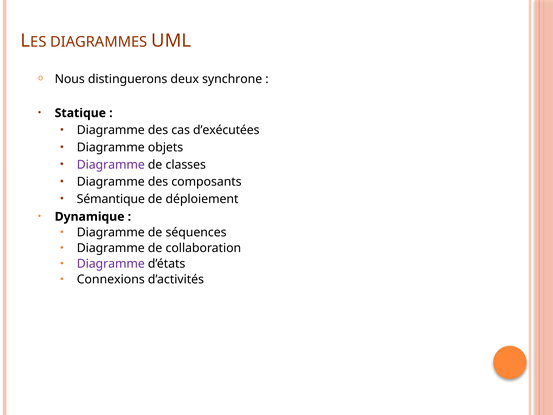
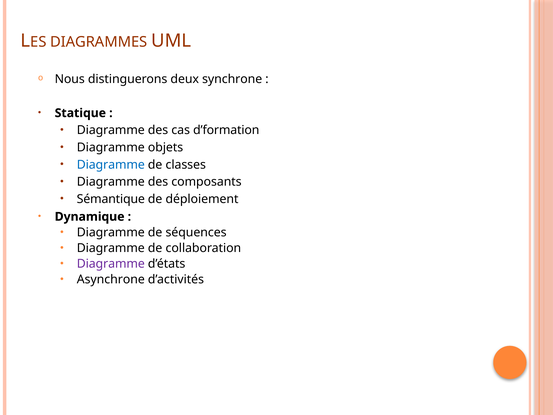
d’exécutées: d’exécutées -> d’formation
Diagramme at (111, 165) colour: purple -> blue
Connexions: Connexions -> Asynchrone
